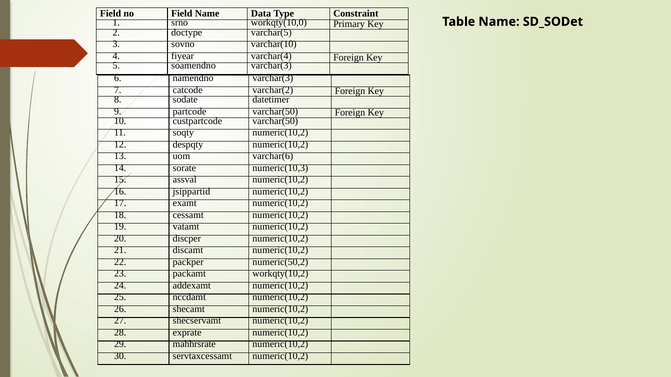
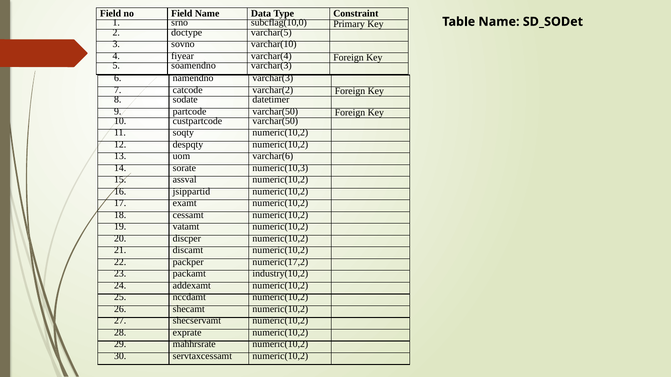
workqty(10,0: workqty(10,0 -> subcflag(10,0
numeric(50,2: numeric(50,2 -> numeric(17,2
workqty(10,2: workqty(10,2 -> industry(10,2
